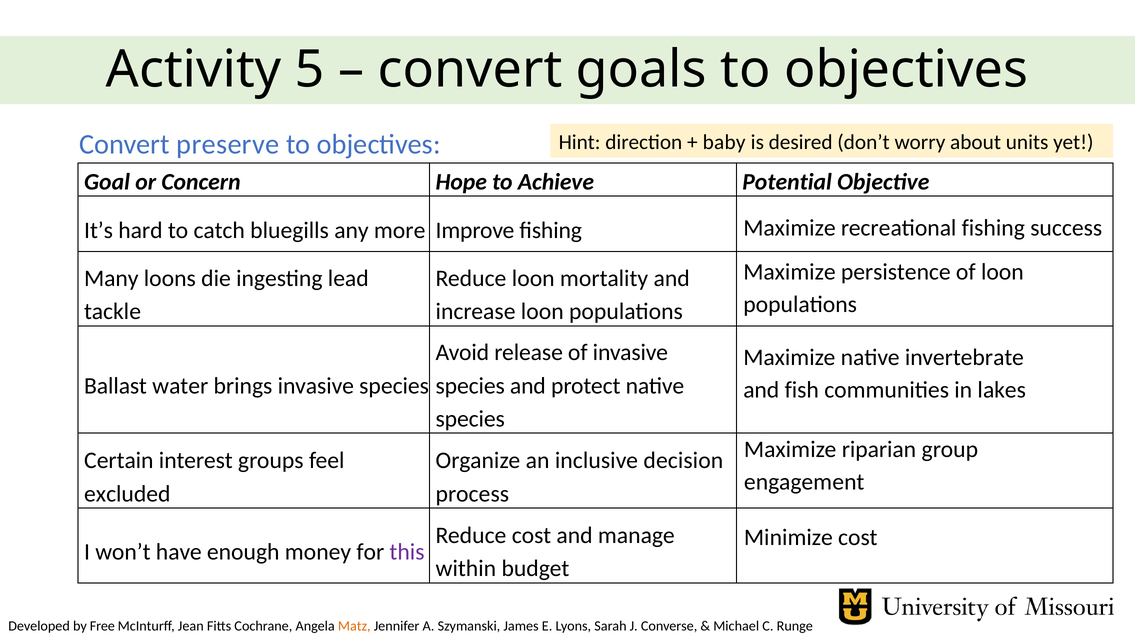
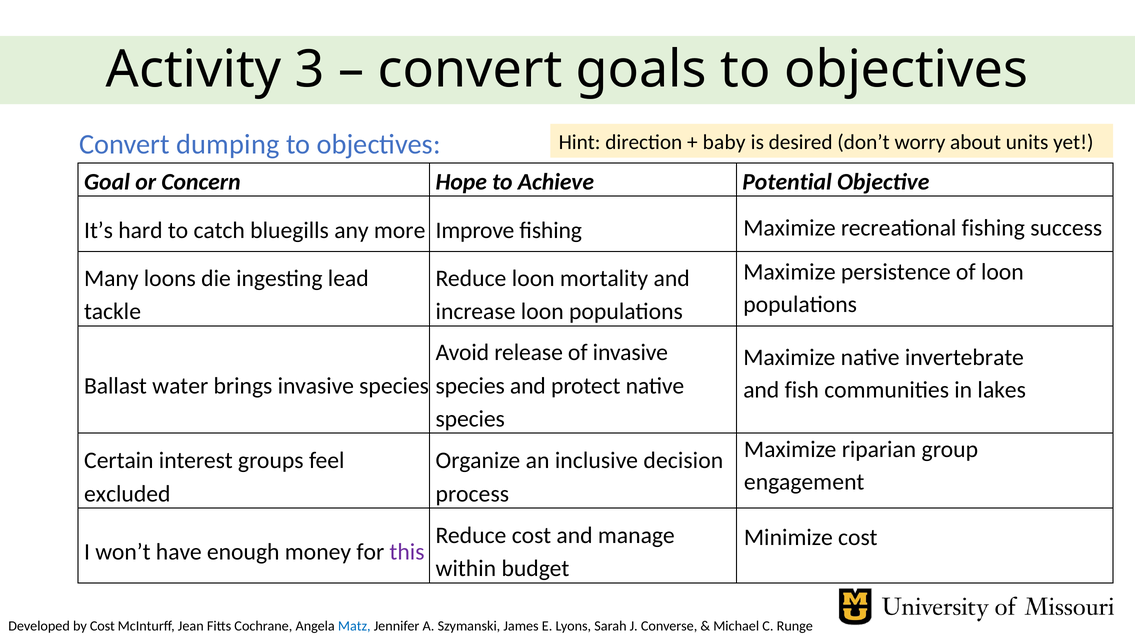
5: 5 -> 3
preserve: preserve -> dumping
by Free: Free -> Cost
Matz colour: orange -> blue
